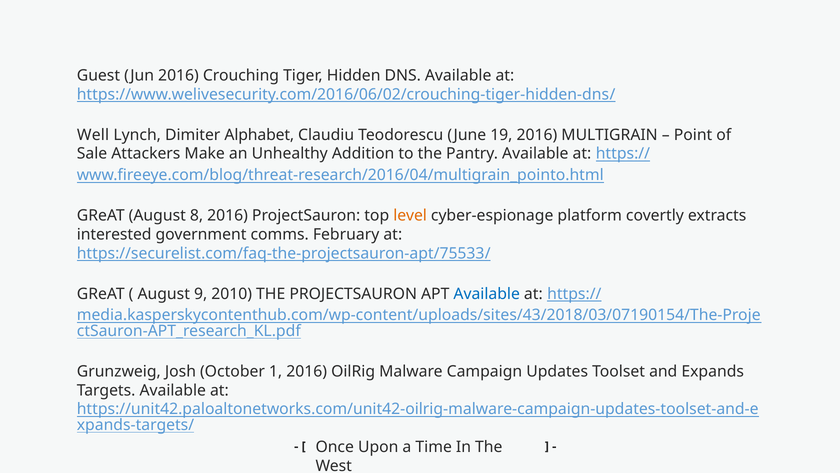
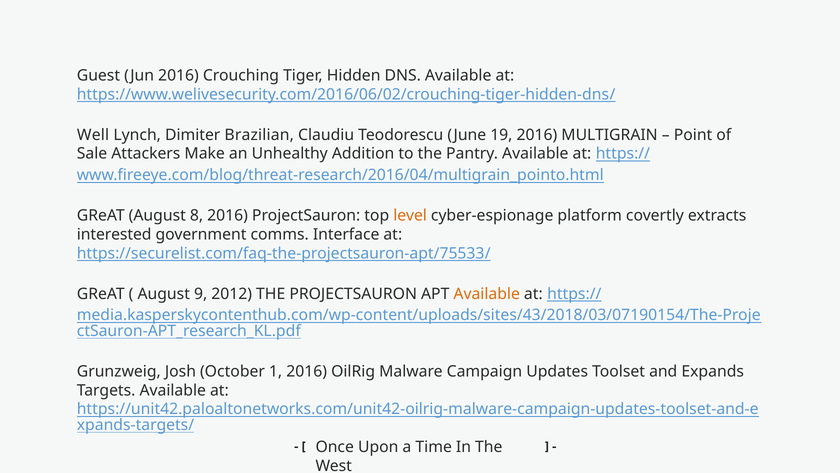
Alphabet: Alphabet -> Brazilian
February: February -> Interface
2010: 2010 -> 2012
Available at (487, 294) colour: blue -> orange
